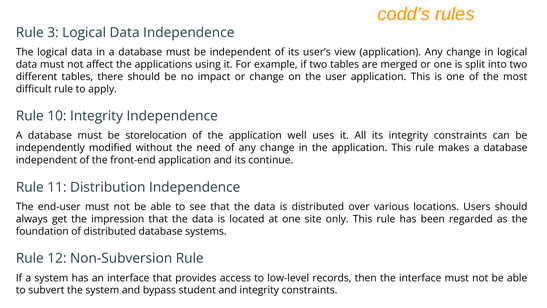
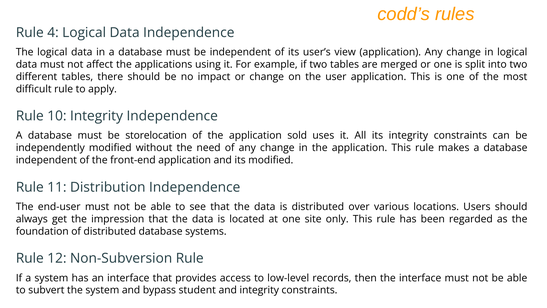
3: 3 -> 4
well: well -> sold
its continue: continue -> modified
